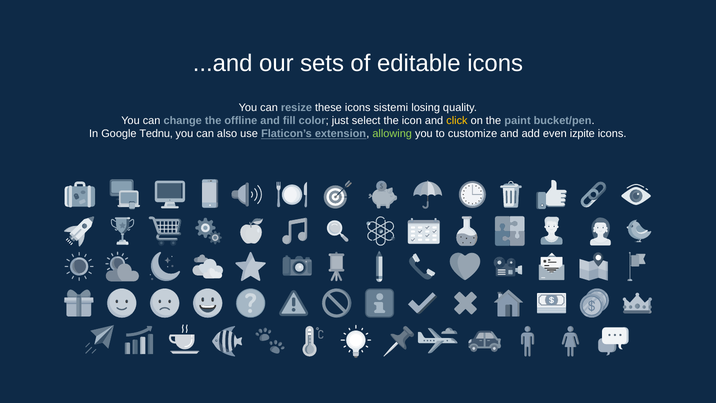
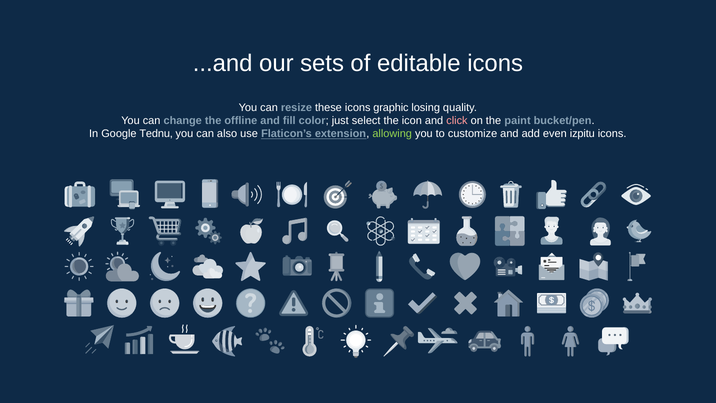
sistemi: sistemi -> graphic
click colour: yellow -> pink
izpite: izpite -> izpitu
